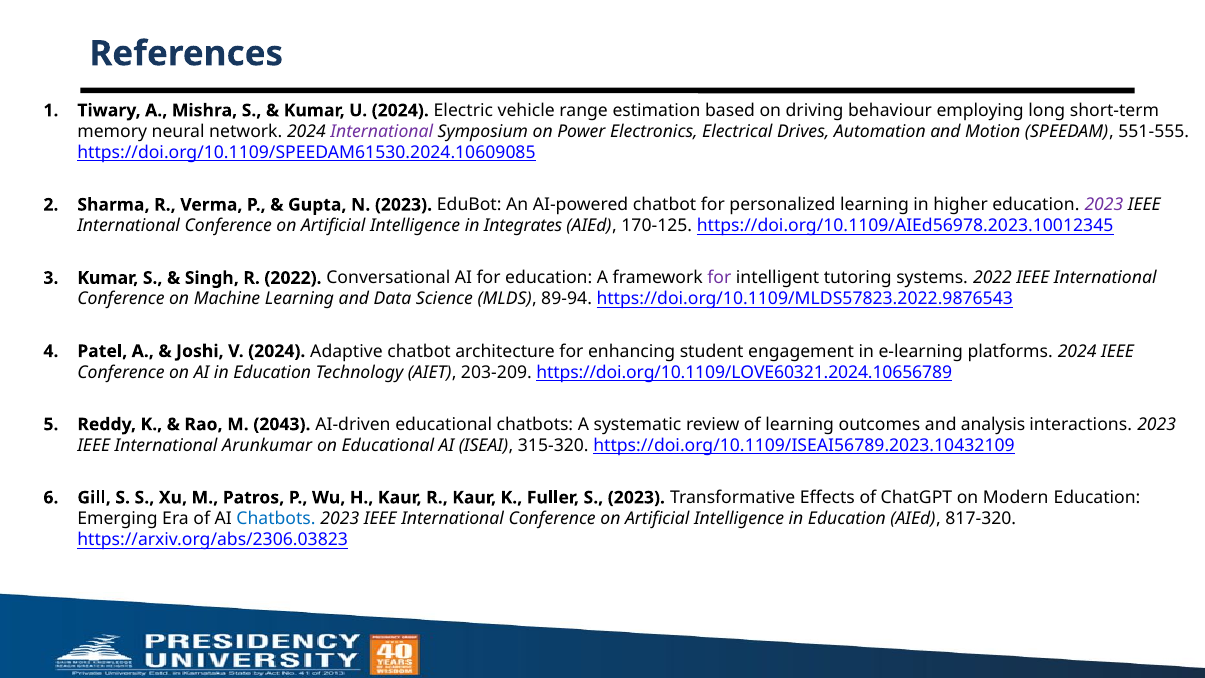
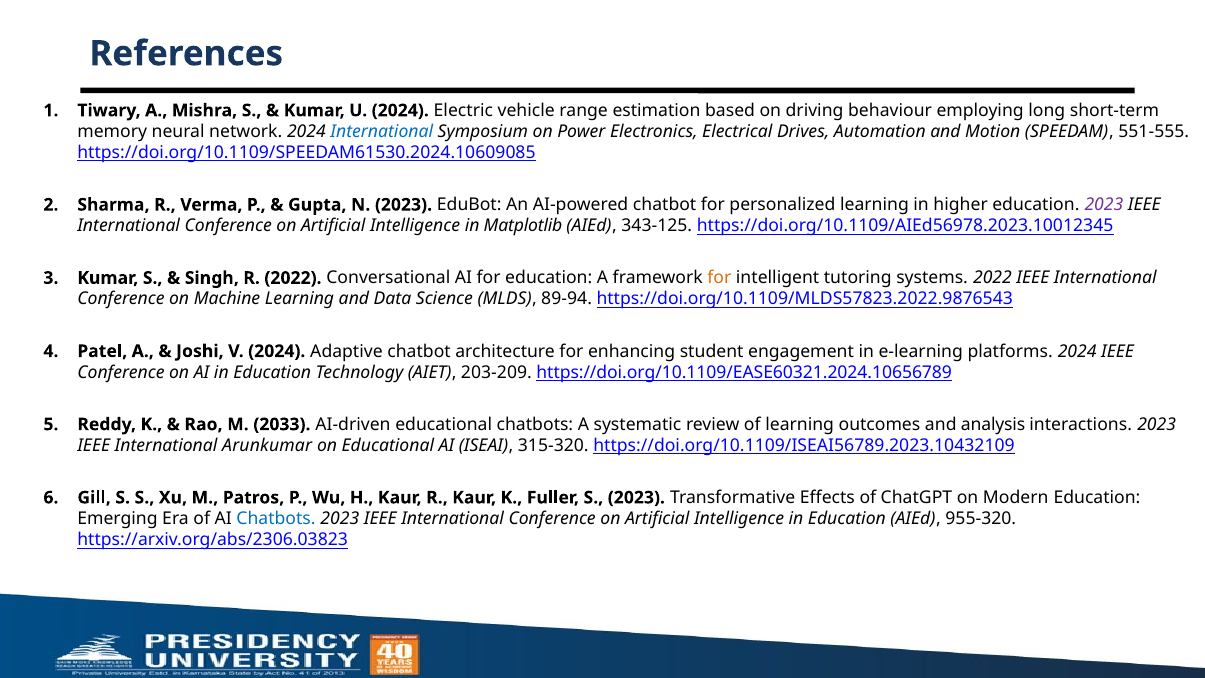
International at (382, 132) colour: purple -> blue
Integrates: Integrates -> Matplotlib
170-125: 170-125 -> 343-125
for at (719, 278) colour: purple -> orange
https://doi.org/10.1109/LOVE60321.2024.10656789: https://doi.org/10.1109/LOVE60321.2024.10656789 -> https://doi.org/10.1109/EASE60321.2024.10656789
2043: 2043 -> 2033
817-320: 817-320 -> 955-320
